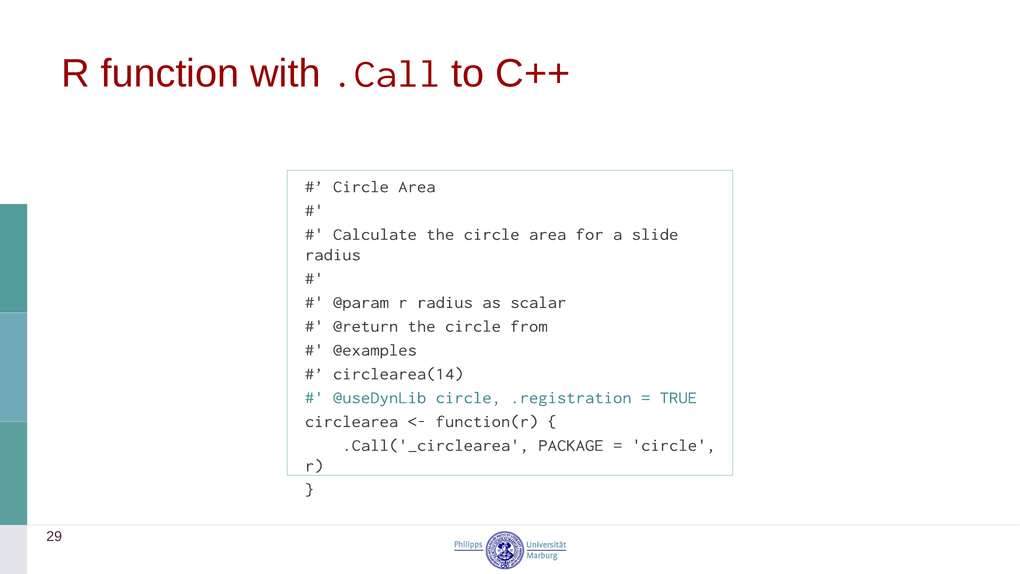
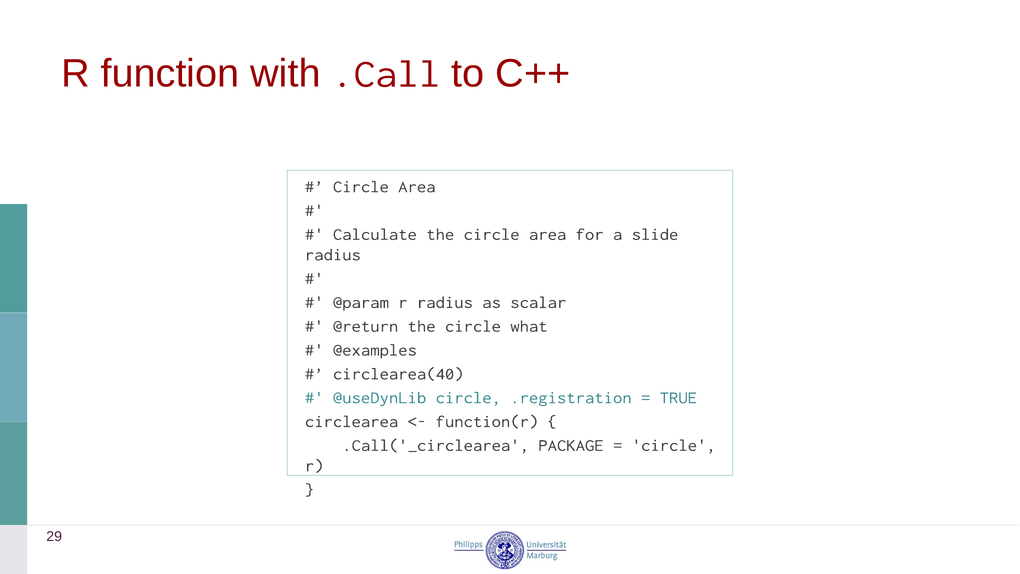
from: from -> what
circlearea(14: circlearea(14 -> circlearea(40
